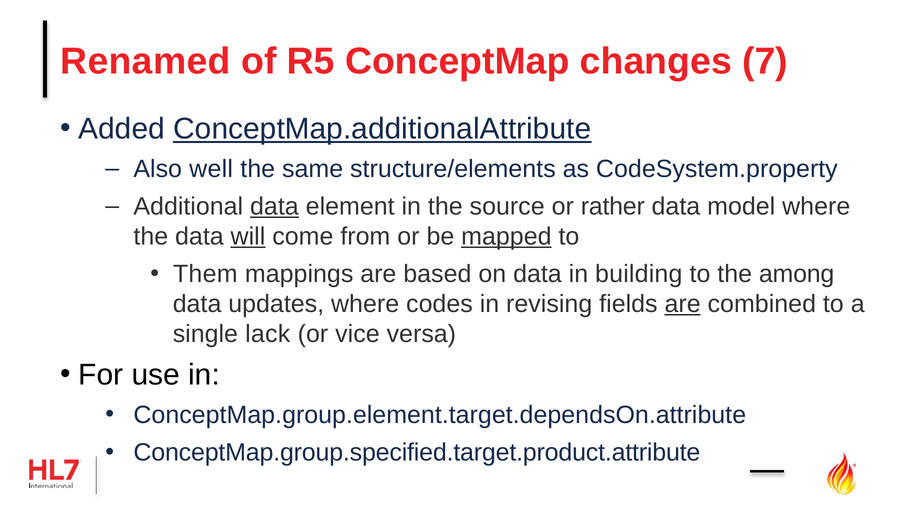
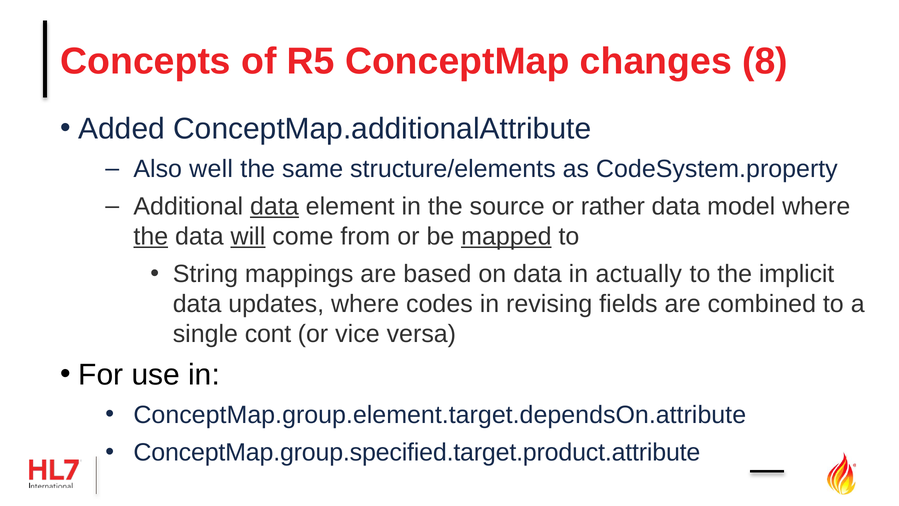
Renamed: Renamed -> Concepts
7: 7 -> 8
ConceptMap.additionalAttribute underline: present -> none
the at (151, 237) underline: none -> present
Them: Them -> String
building: building -> actually
among: among -> implicit
are at (683, 304) underline: present -> none
lack: lack -> cont
